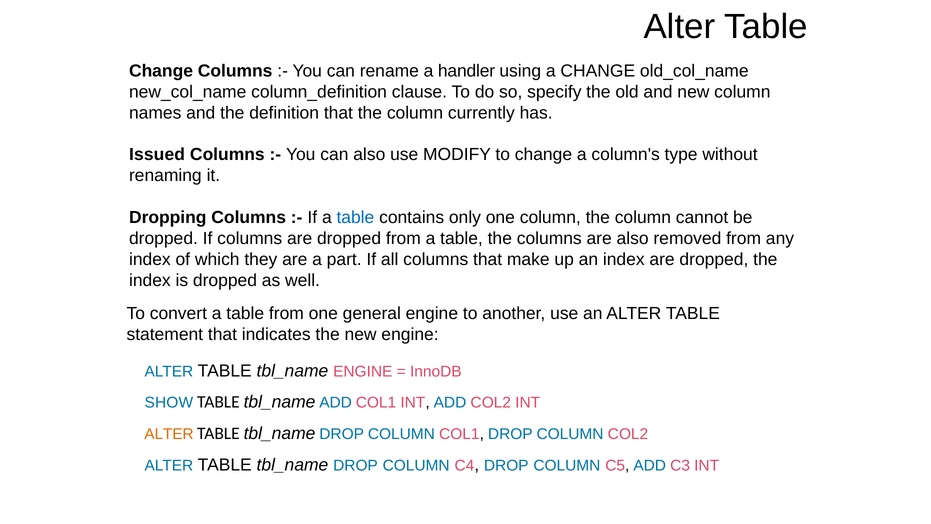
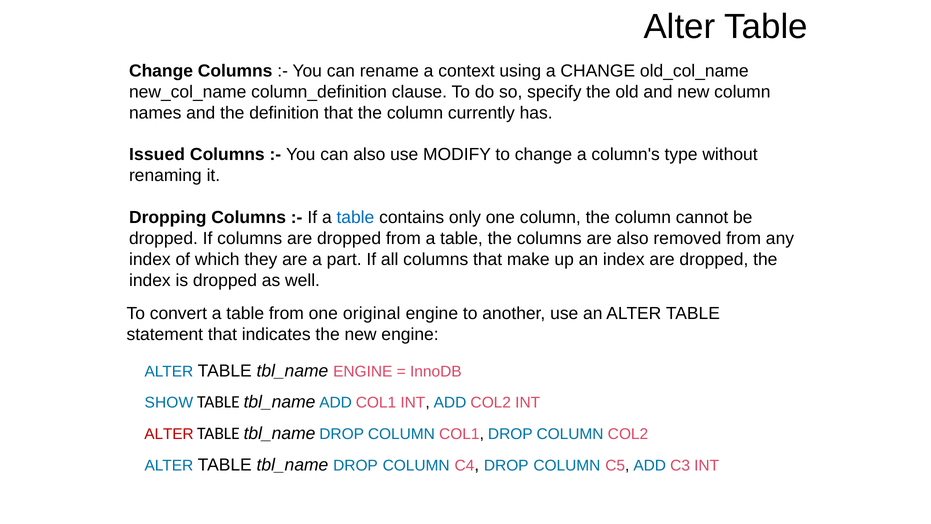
handler: handler -> context
general: general -> original
ALTER at (169, 434) colour: orange -> red
